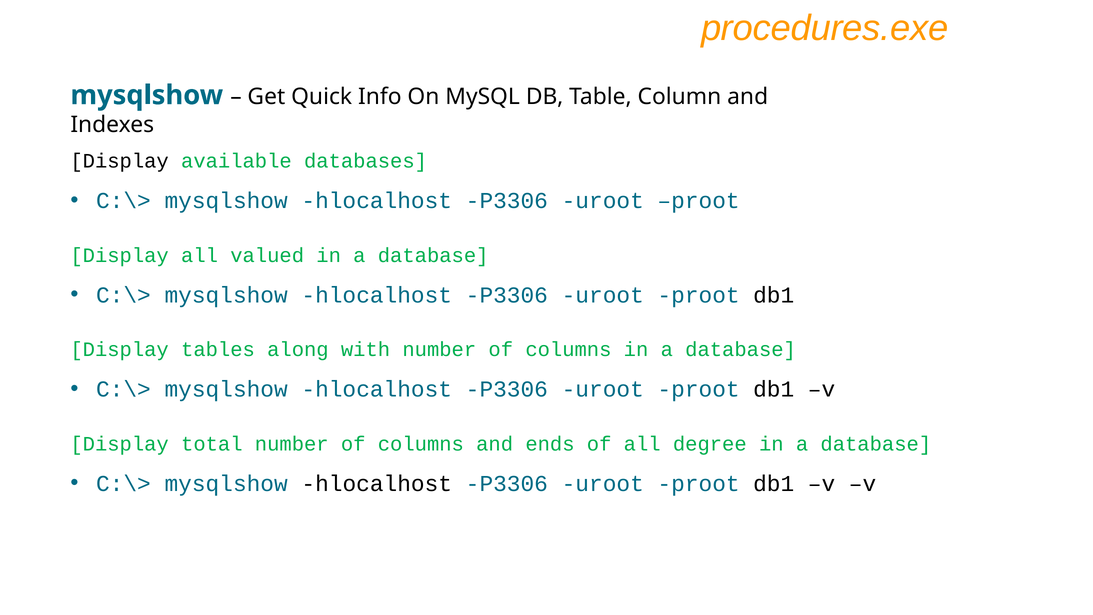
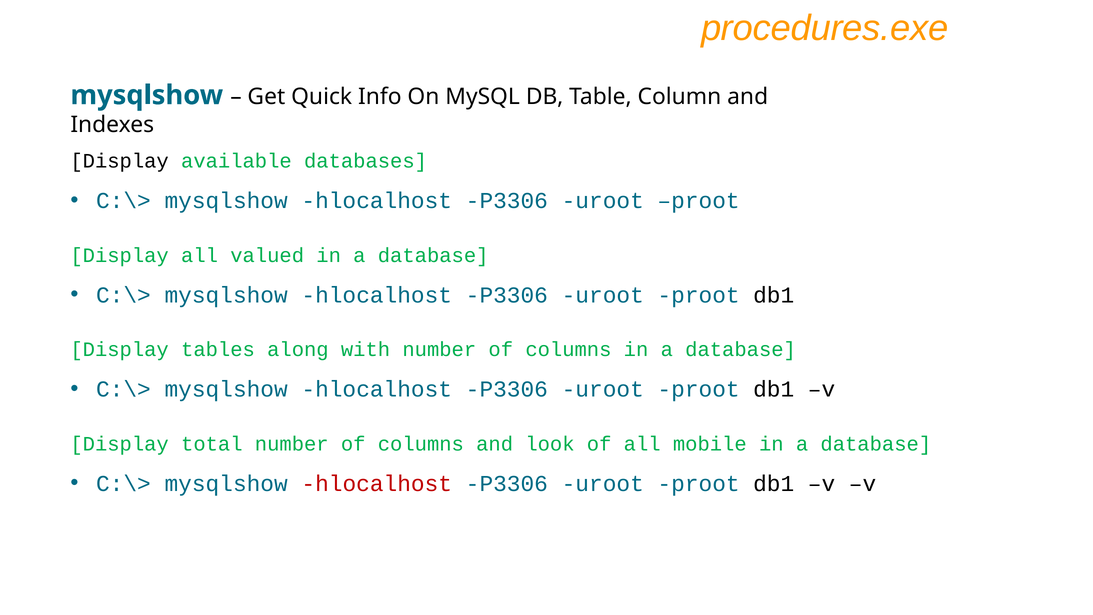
ends: ends -> look
degree: degree -> mobile
hlocalhost at (377, 483) colour: black -> red
